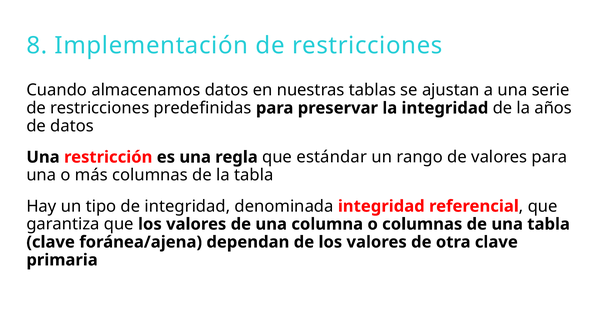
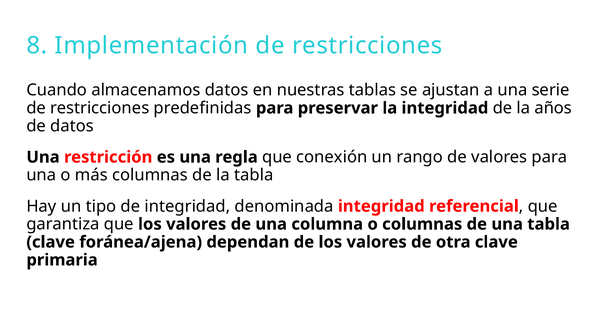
estándar: estándar -> conexión
